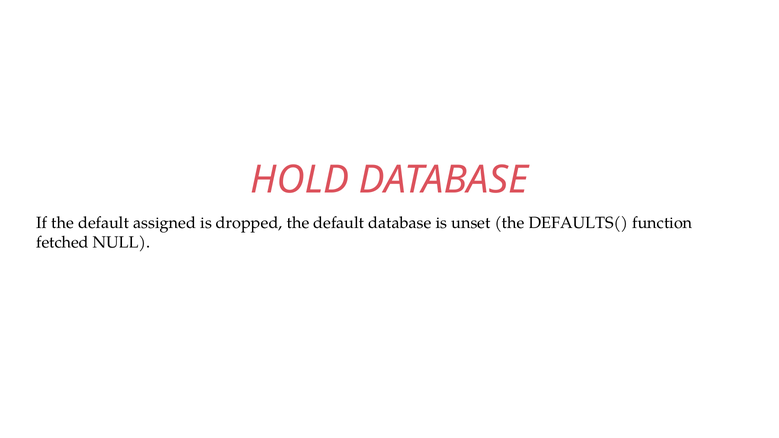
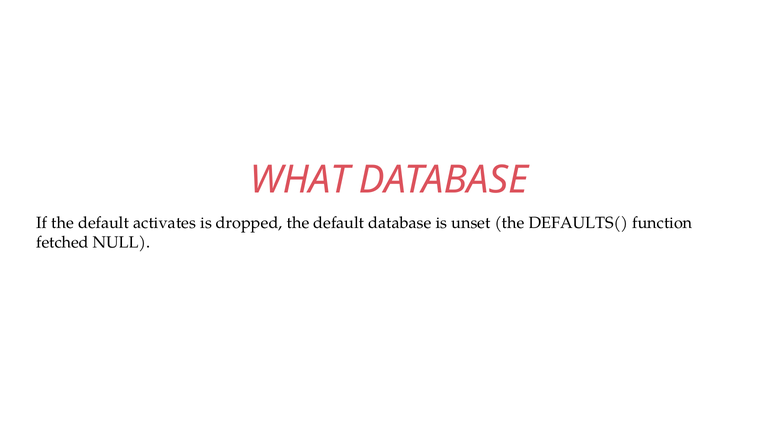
HOLD: HOLD -> WHAT
assigned: assigned -> activates
